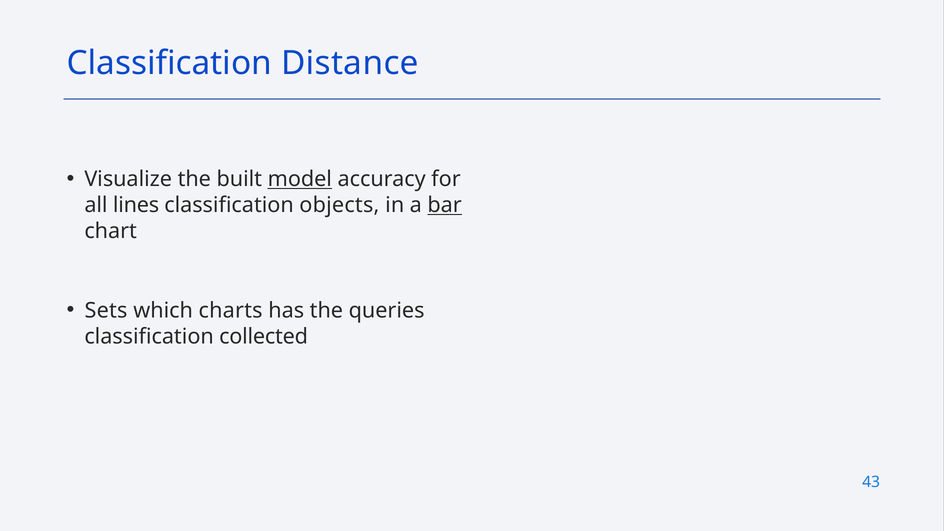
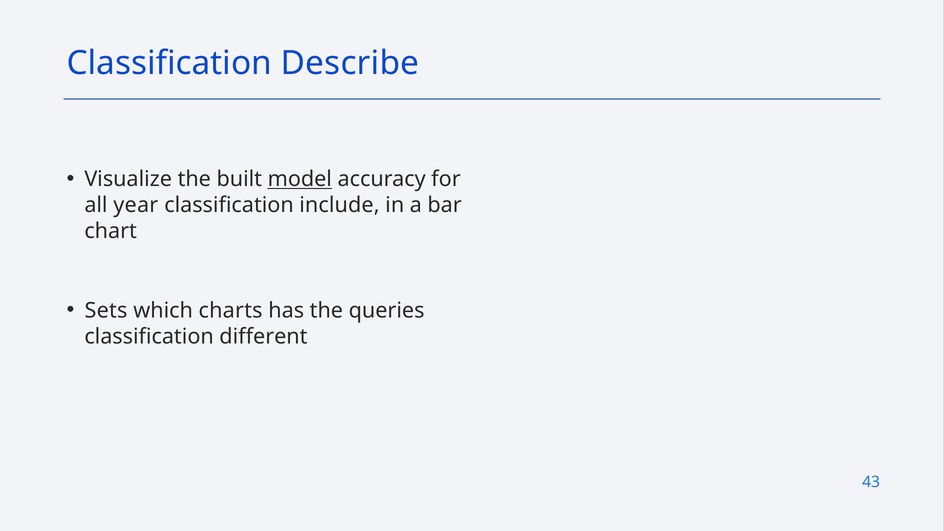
Distance: Distance -> Describe
lines: lines -> year
objects: objects -> include
bar underline: present -> none
collected: collected -> different
